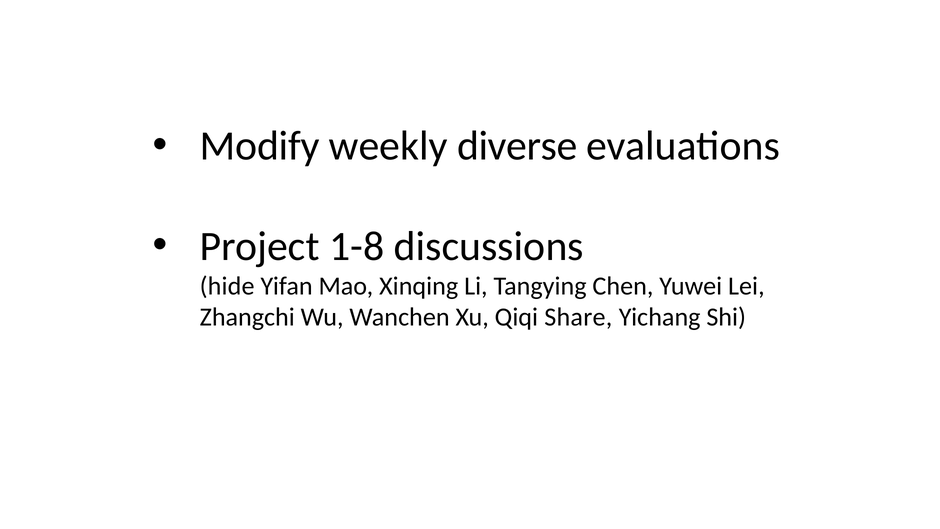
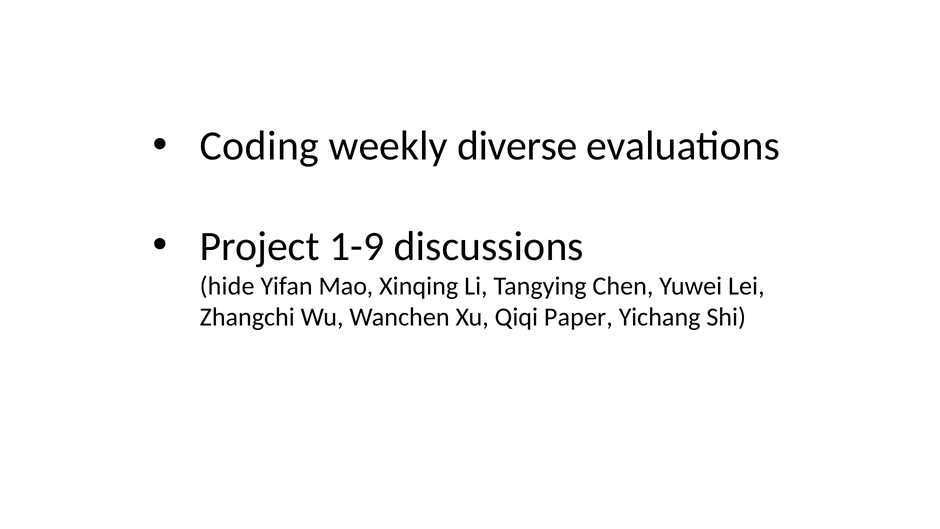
Modify: Modify -> Coding
1-8: 1-8 -> 1-9
Share: Share -> Paper
